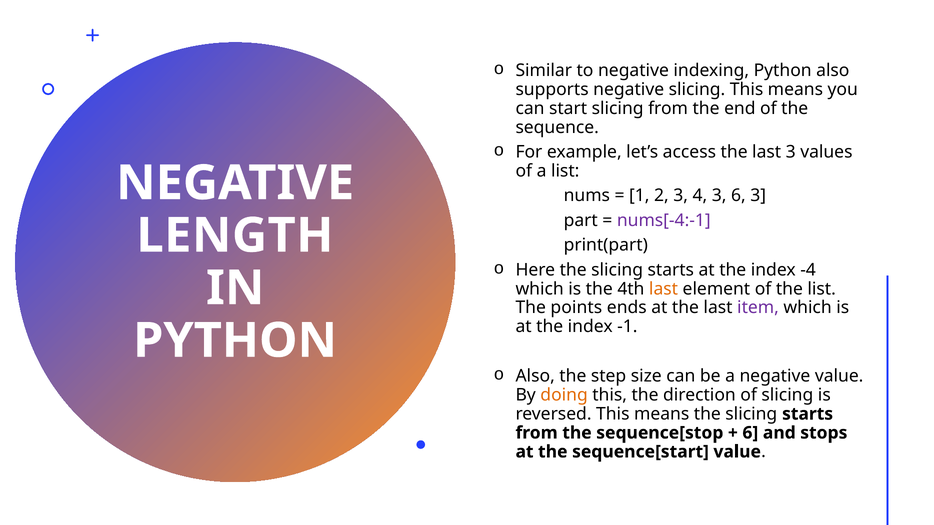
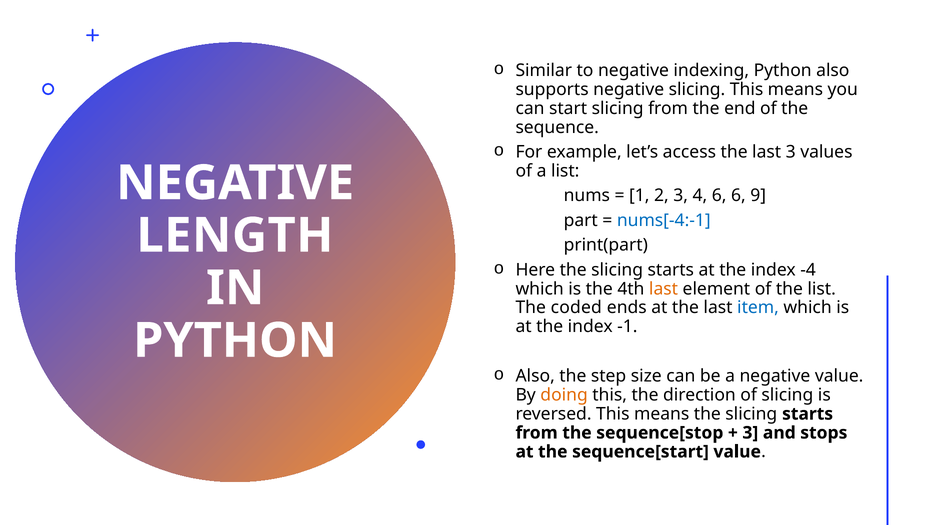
4 3: 3 -> 6
6 3: 3 -> 9
nums[-4:-1 colour: purple -> blue
points: points -> coded
item colour: purple -> blue
6 at (750, 433): 6 -> 3
